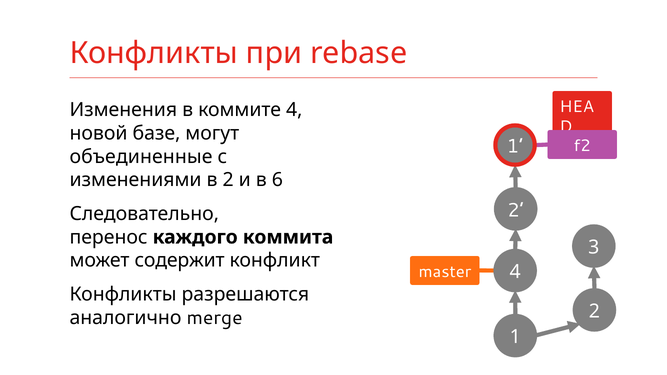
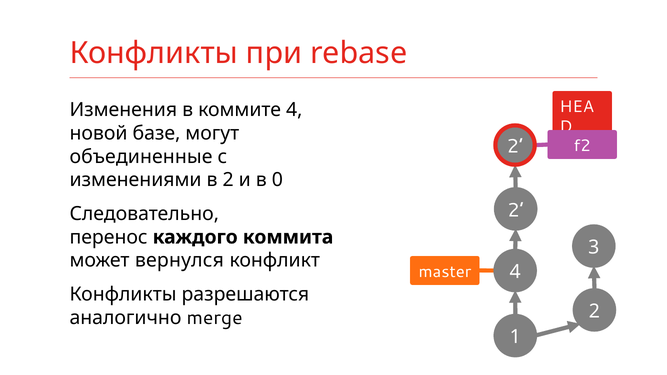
1 at (515, 146): 1 -> 2
6: 6 -> 0
содержит: содержит -> вернулся
